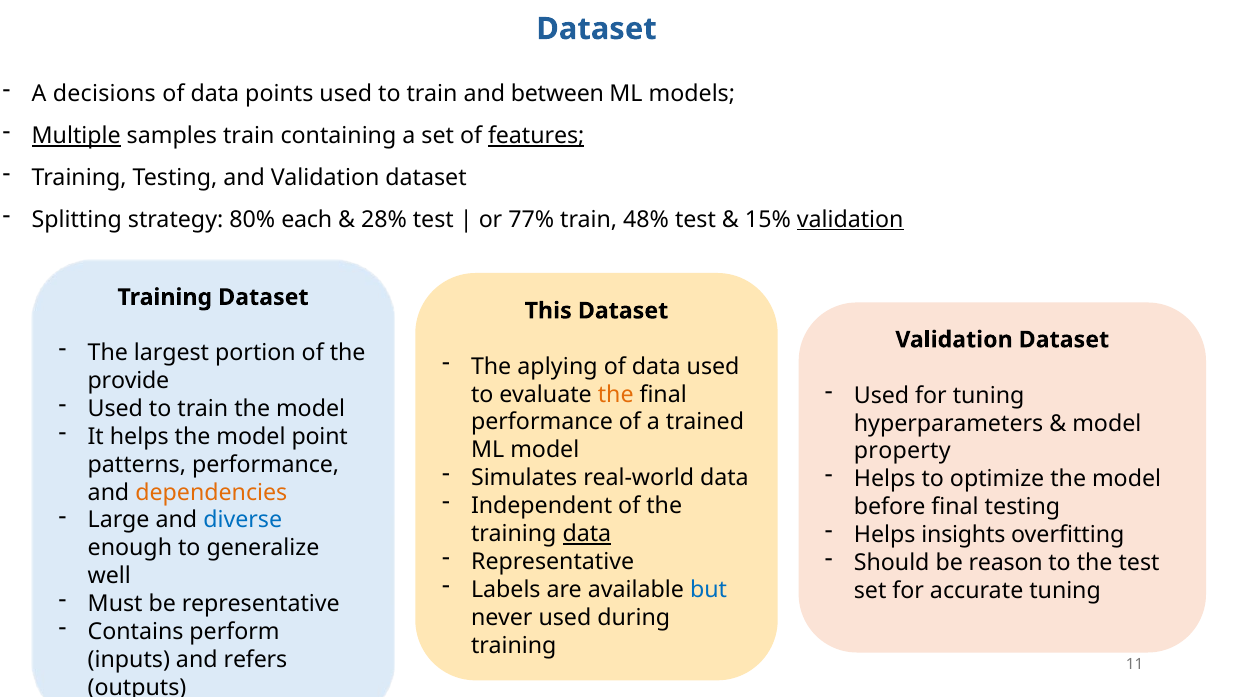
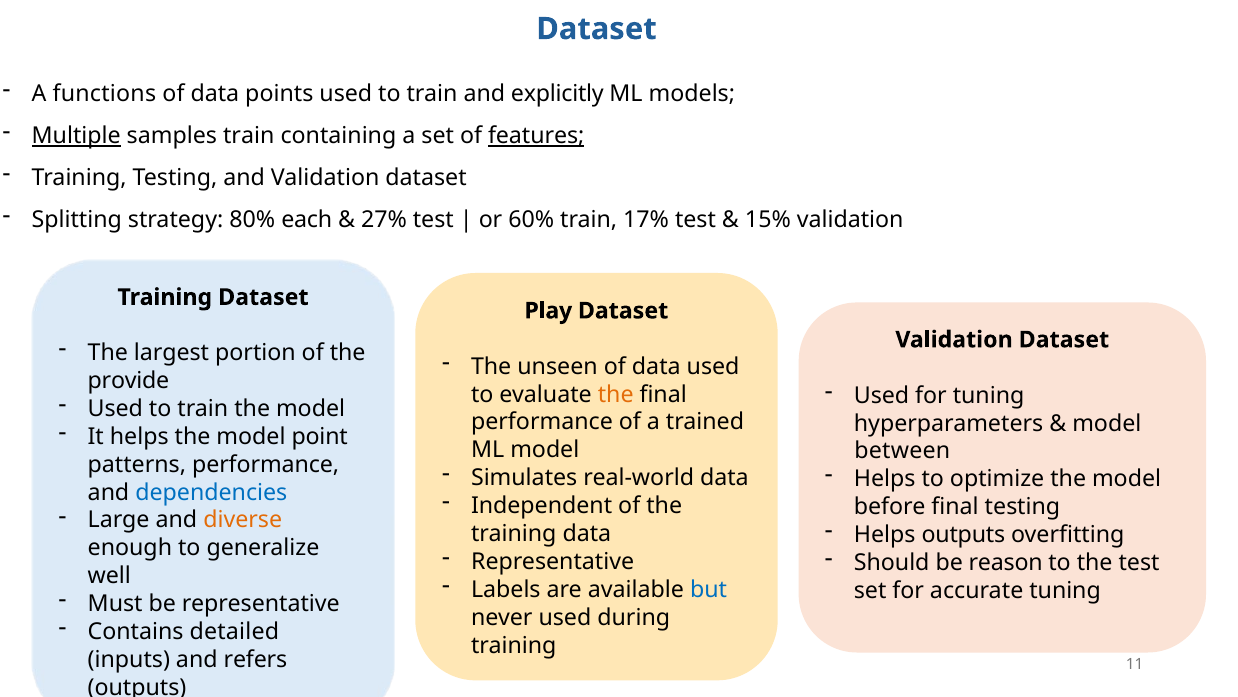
decisions: decisions -> functions
between: between -> explicitly
28%: 28% -> 27%
77%: 77% -> 60%
48%: 48% -> 17%
validation at (850, 219) underline: present -> none
This: This -> Play
aplying: aplying -> unseen
property: property -> between
dependencies colour: orange -> blue
diverse colour: blue -> orange
Helps insights: insights -> outputs
data at (587, 533) underline: present -> none
perform: perform -> detailed
